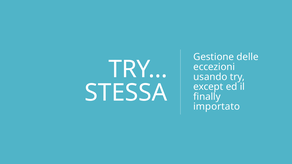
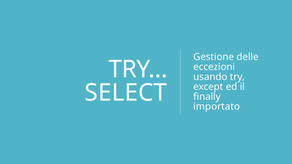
STESSA: STESSA -> SELECT
